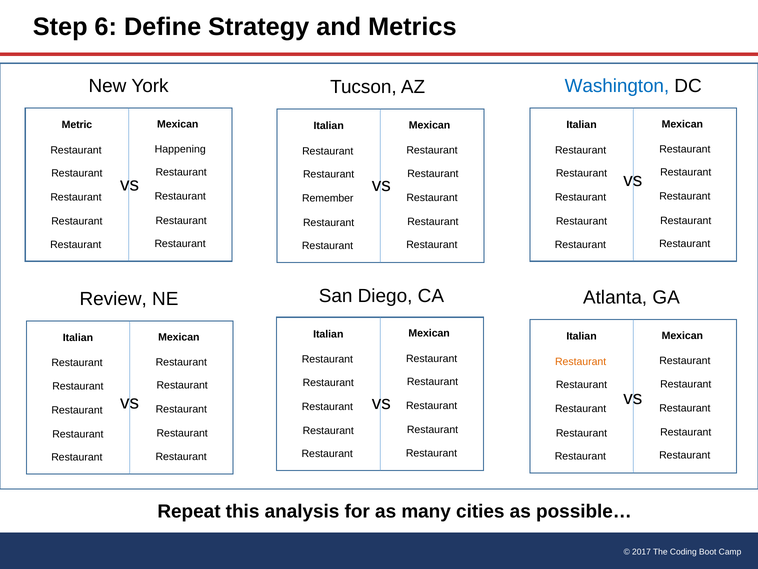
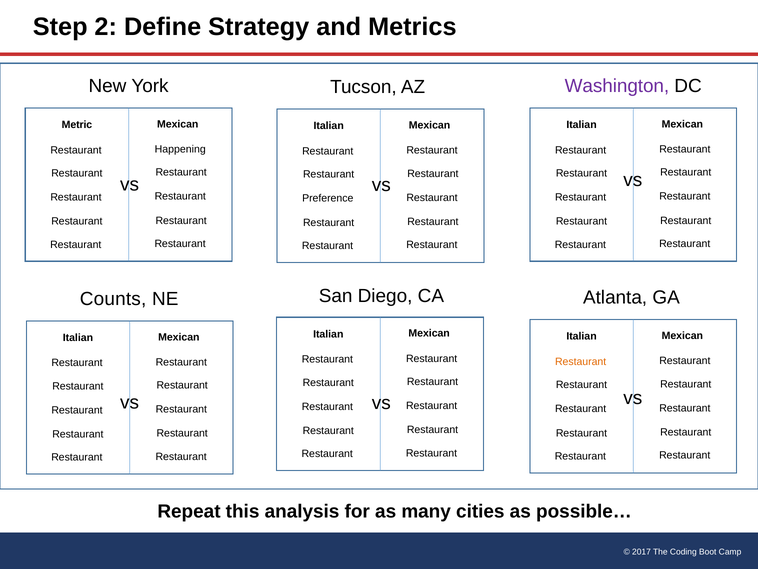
6: 6 -> 2
Washington colour: blue -> purple
Remember: Remember -> Preference
Review: Review -> Counts
